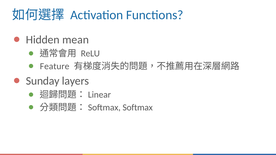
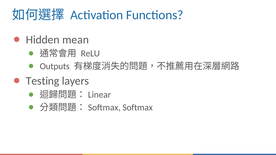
Feature: Feature -> Outputs
Sunday: Sunday -> Testing
